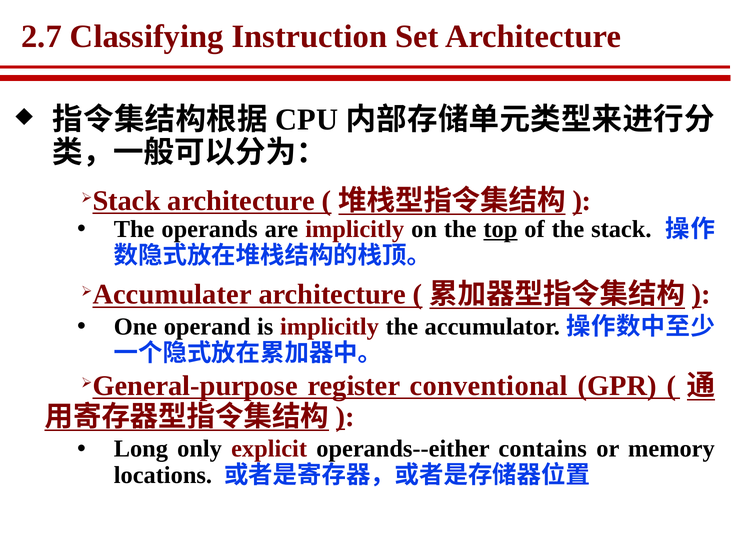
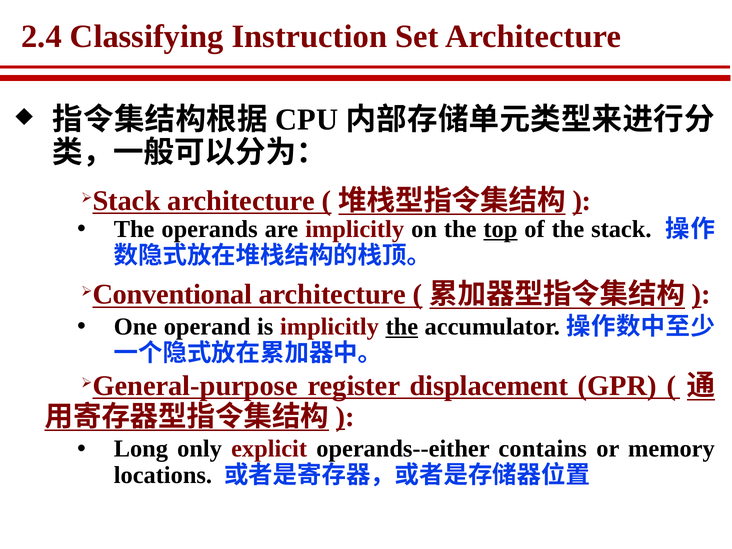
2.7: 2.7 -> 2.4
Accumulater: Accumulater -> Conventional
the at (402, 327) underline: none -> present
conventional: conventional -> displacement
